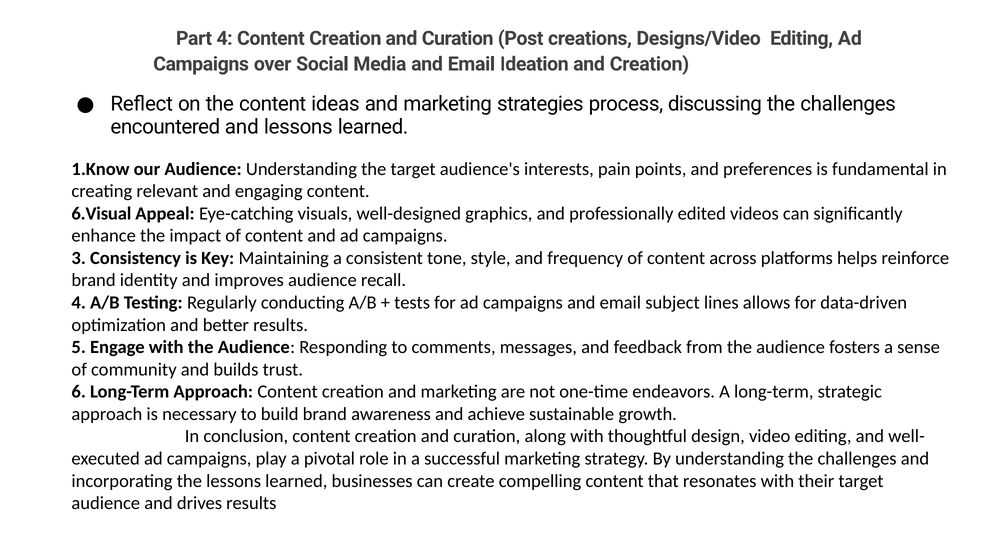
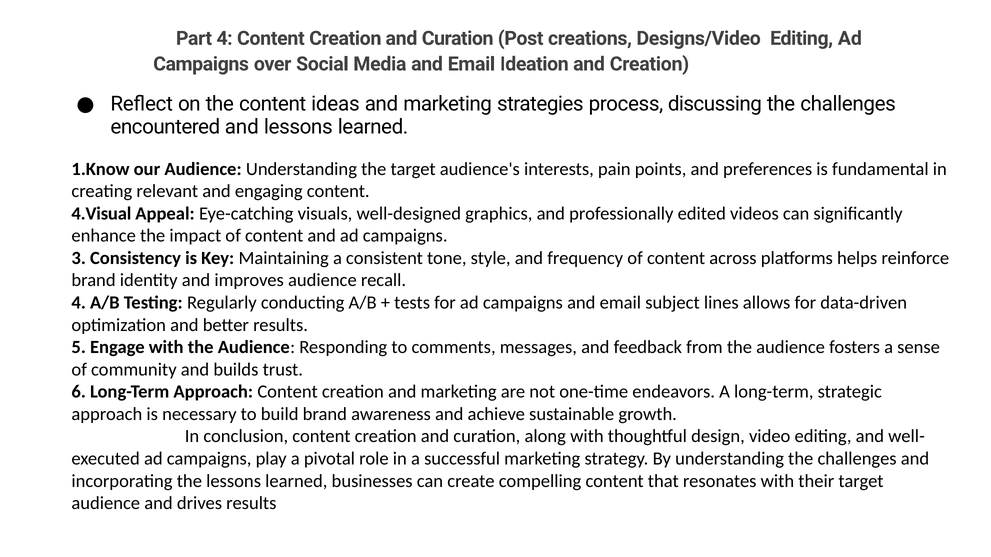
6.Visual: 6.Visual -> 4.Visual
